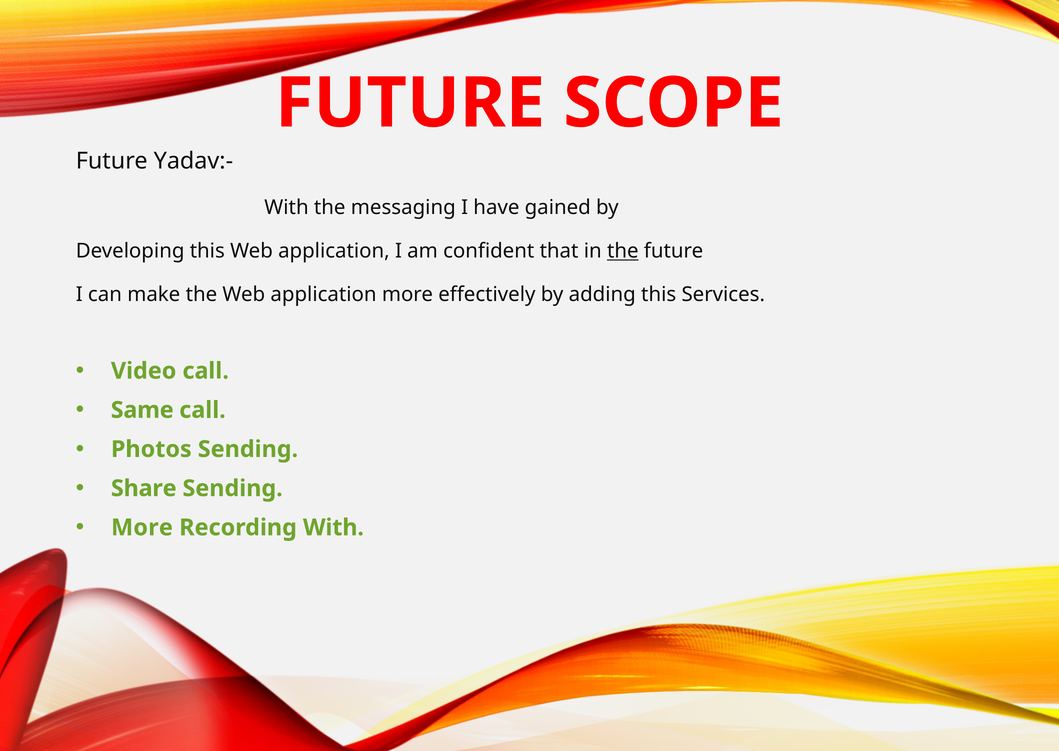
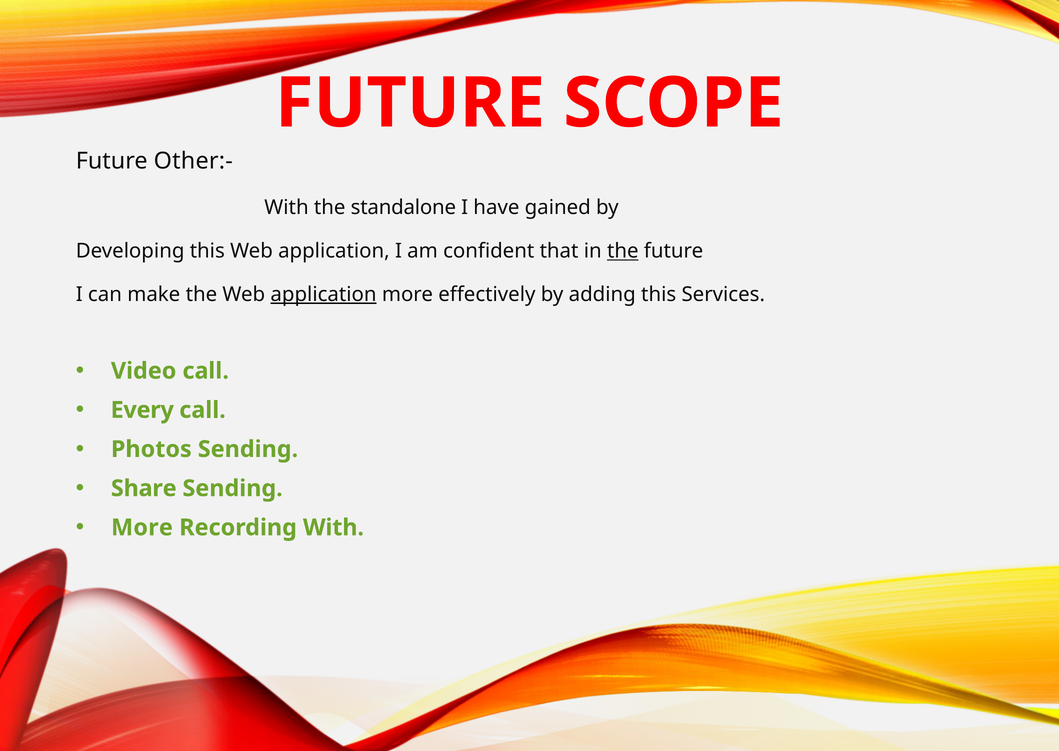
Yadav:-: Yadav:- -> Other:-
messaging: messaging -> standalone
application at (324, 294) underline: none -> present
Same: Same -> Every
